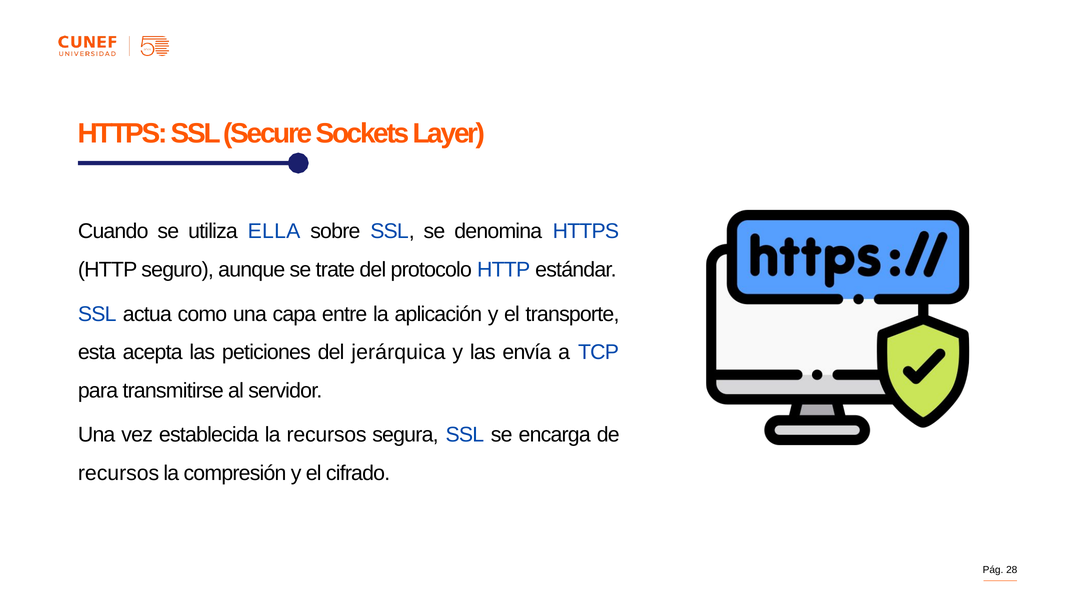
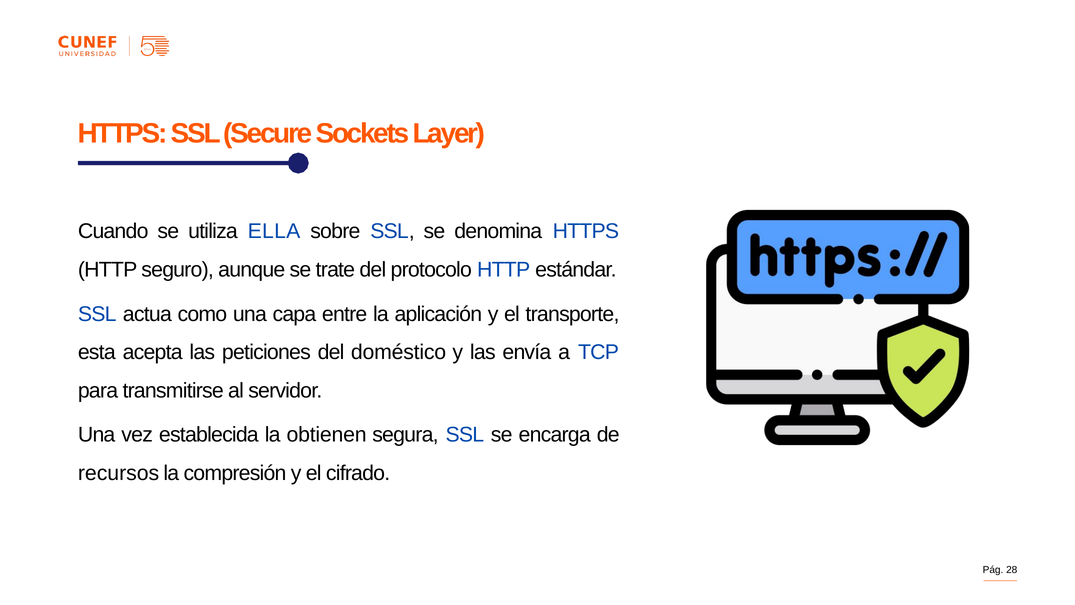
jerárquica: jerárquica -> doméstico
la recursos: recursos -> obtienen
